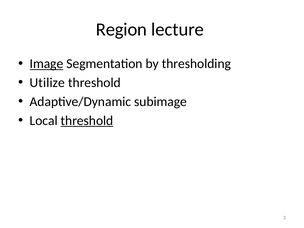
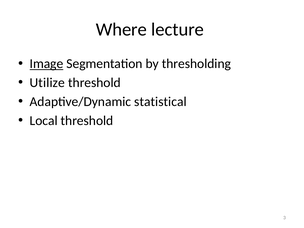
Region: Region -> Where
subimage: subimage -> statistical
threshold at (87, 121) underline: present -> none
